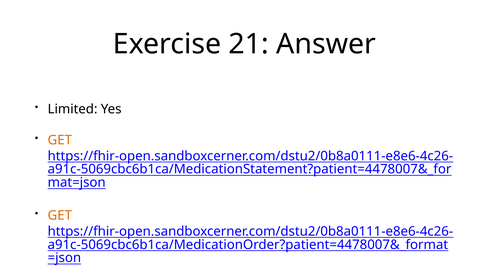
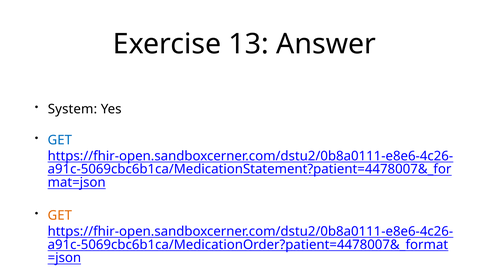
21: 21 -> 13
Limited: Limited -> System
GET at (60, 140) colour: orange -> blue
